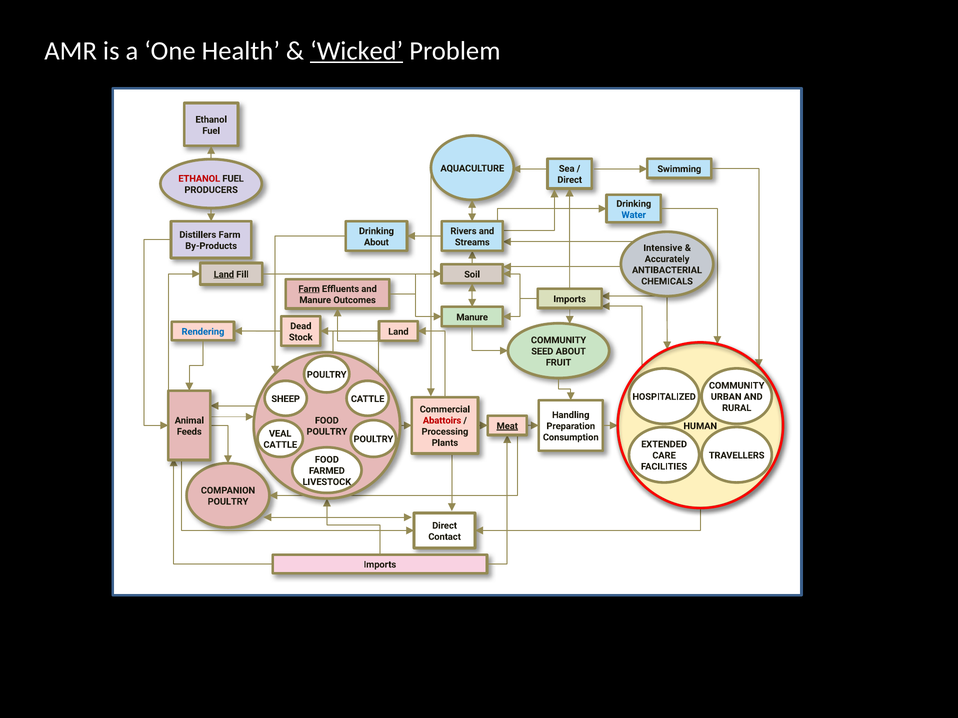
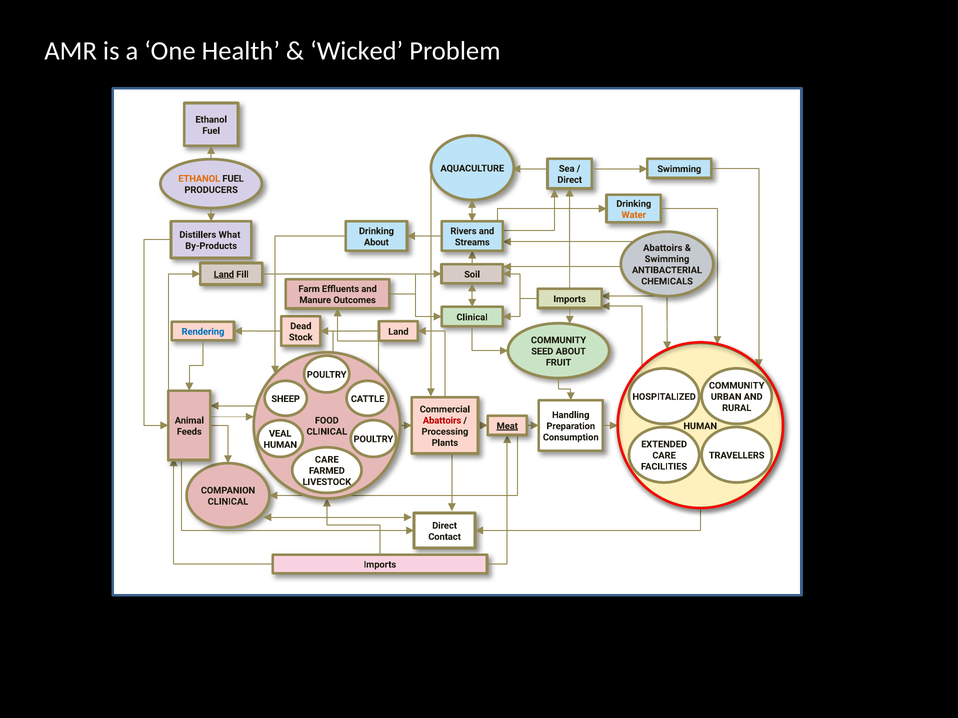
Wicked underline: present -> none
ETHANOL at (199, 179) colour: red -> orange
Water colour: blue -> orange
Distillers Farm: Farm -> What
Intensive at (663, 248): Intensive -> Abattoirs
Accurately at (667, 259): Accurately -> Swimming
Farm at (309, 289) underline: present -> none
Manure at (472, 317): Manure -> Clinical
POULTRY at (327, 432): POULTRY -> CLINICAL
CATTLE at (280, 445): CATTLE -> HUMAN
FOOD at (327, 460): FOOD -> CARE
POULTRY at (228, 502): POULTRY -> CLINICAL
